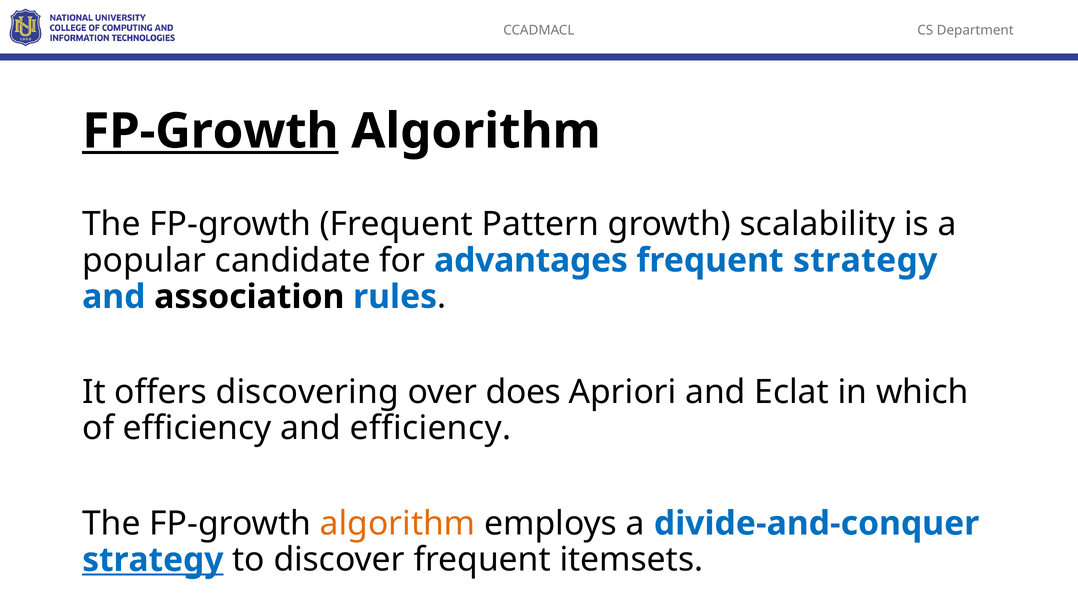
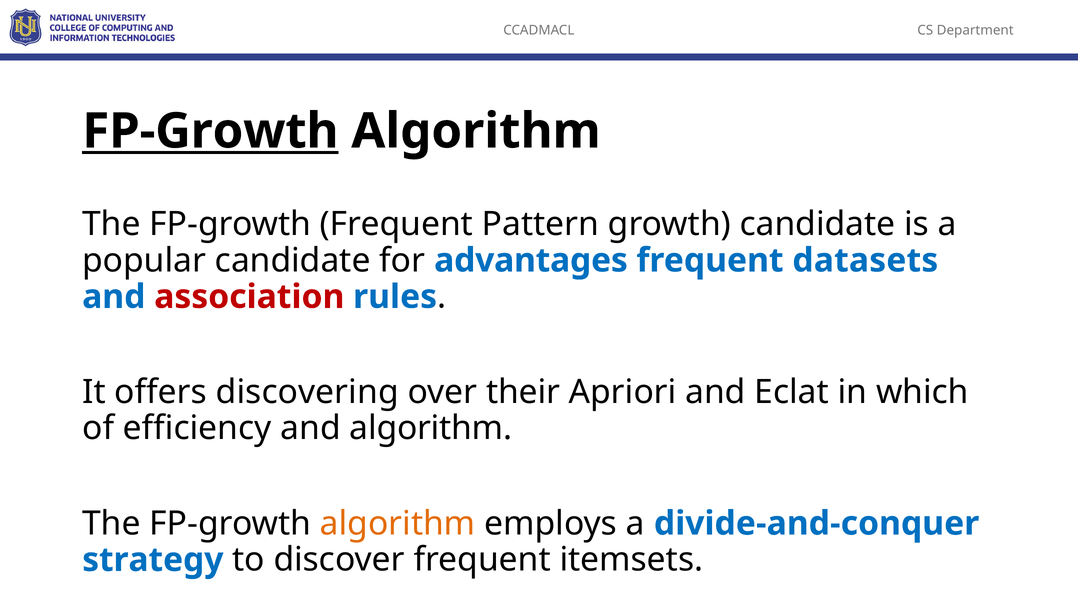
growth scalability: scalability -> candidate
frequent strategy: strategy -> datasets
association colour: black -> red
does: does -> their
and efficiency: efficiency -> algorithm
strategy at (153, 560) underline: present -> none
